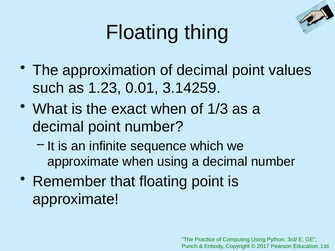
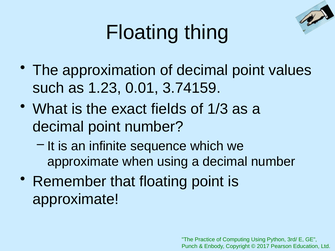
3.14259: 3.14259 -> 3.74159
exact when: when -> fields
